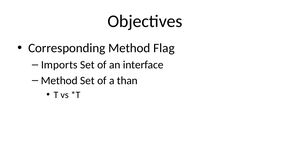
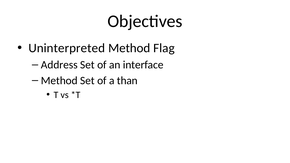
Corresponding: Corresponding -> Uninterpreted
Imports: Imports -> Address
